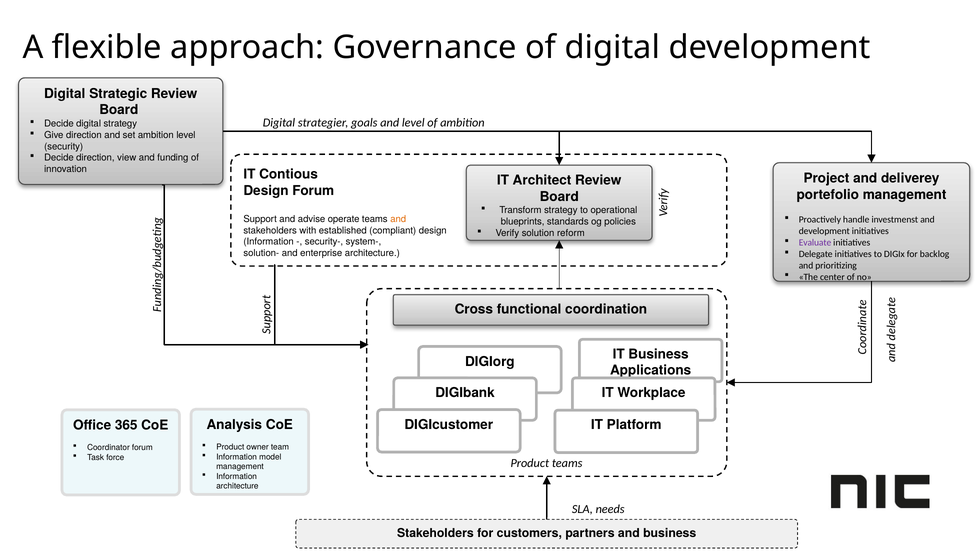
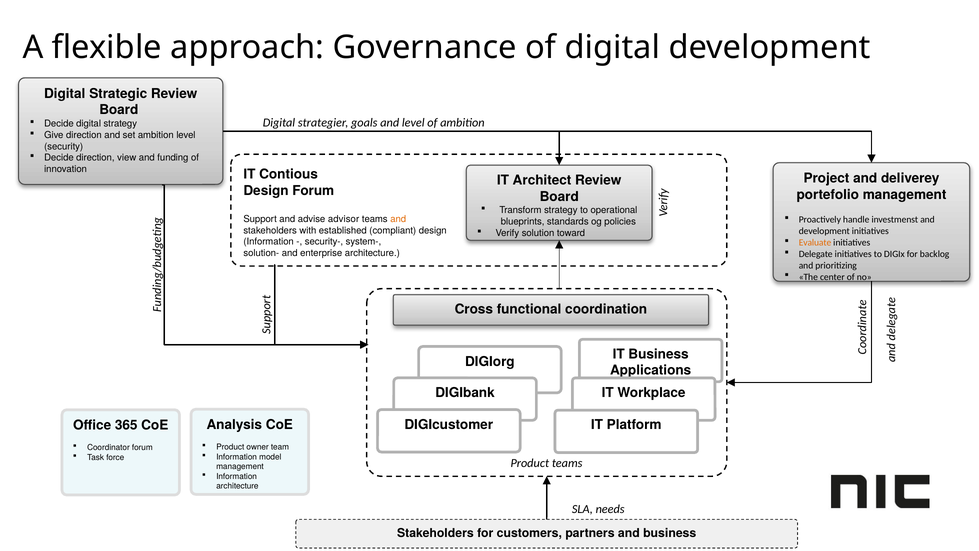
operate: operate -> advisor
reform: reform -> toward
Evaluate colour: purple -> orange
